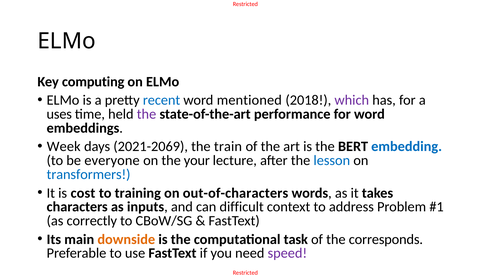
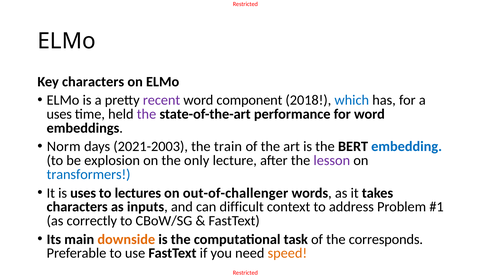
Key computing: computing -> characters
recent colour: blue -> purple
mentioned: mentioned -> component
which colour: purple -> blue
Week: Week -> Norm
2021-2069: 2021-2069 -> 2021-2003
everyone: everyone -> explosion
your: your -> only
lesson colour: blue -> purple
is cost: cost -> uses
training: training -> lectures
out-of-characters: out-of-characters -> out-of-challenger
speed colour: purple -> orange
